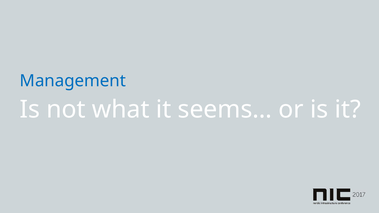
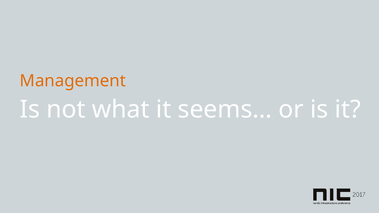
Management colour: blue -> orange
